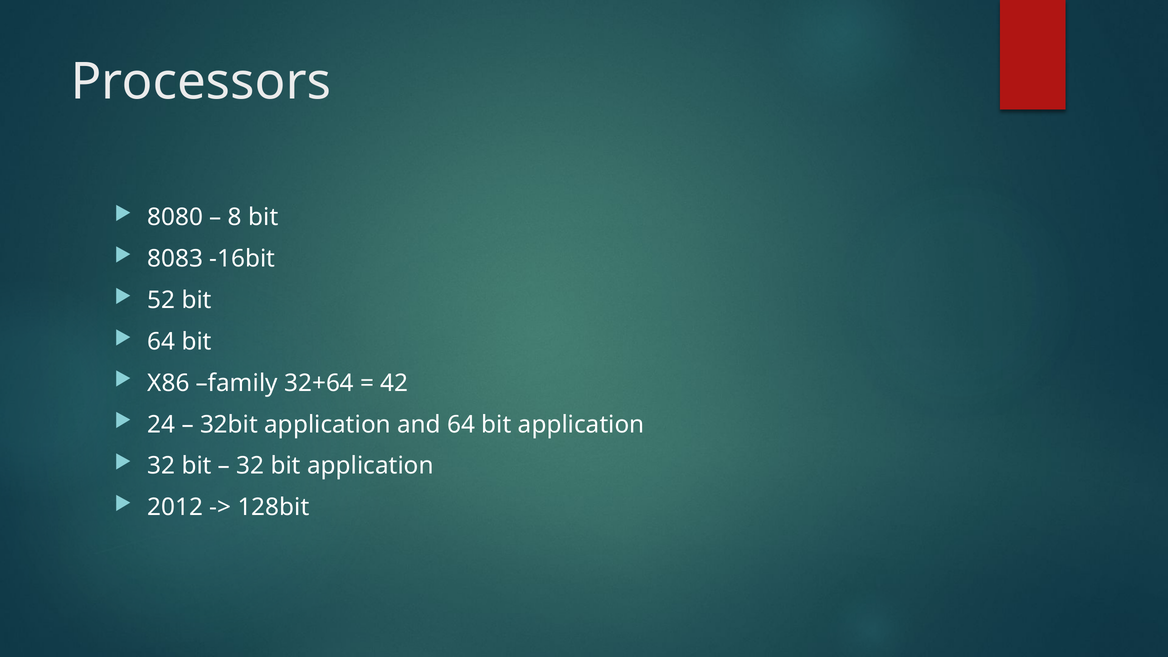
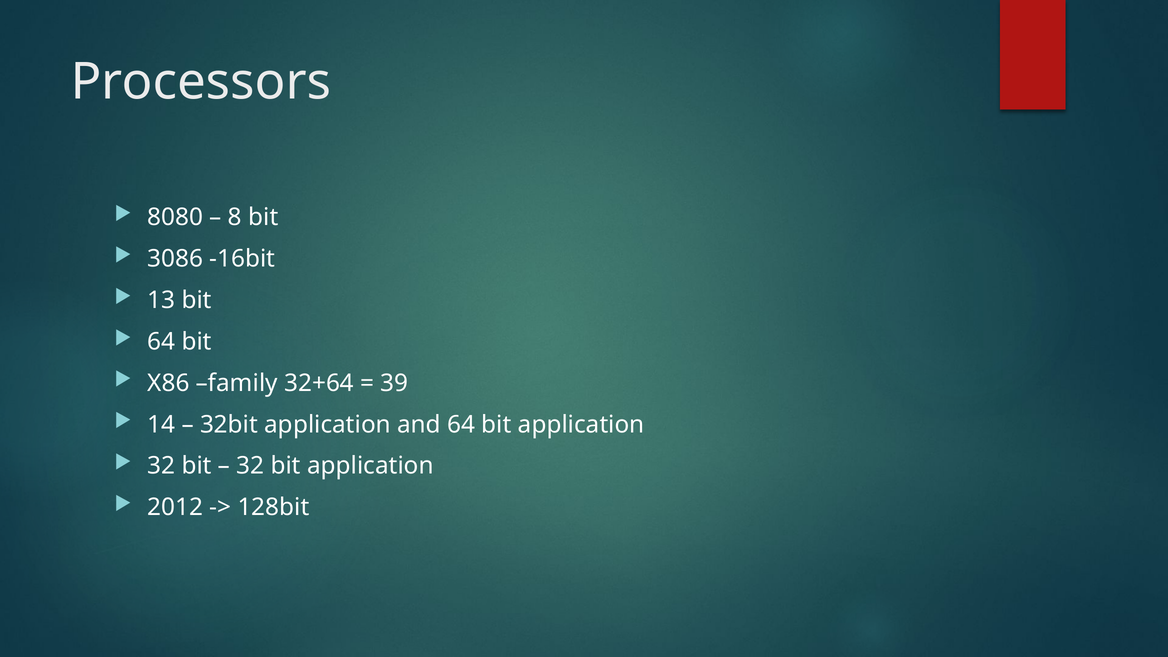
8083: 8083 -> 3086
52: 52 -> 13
42: 42 -> 39
24: 24 -> 14
